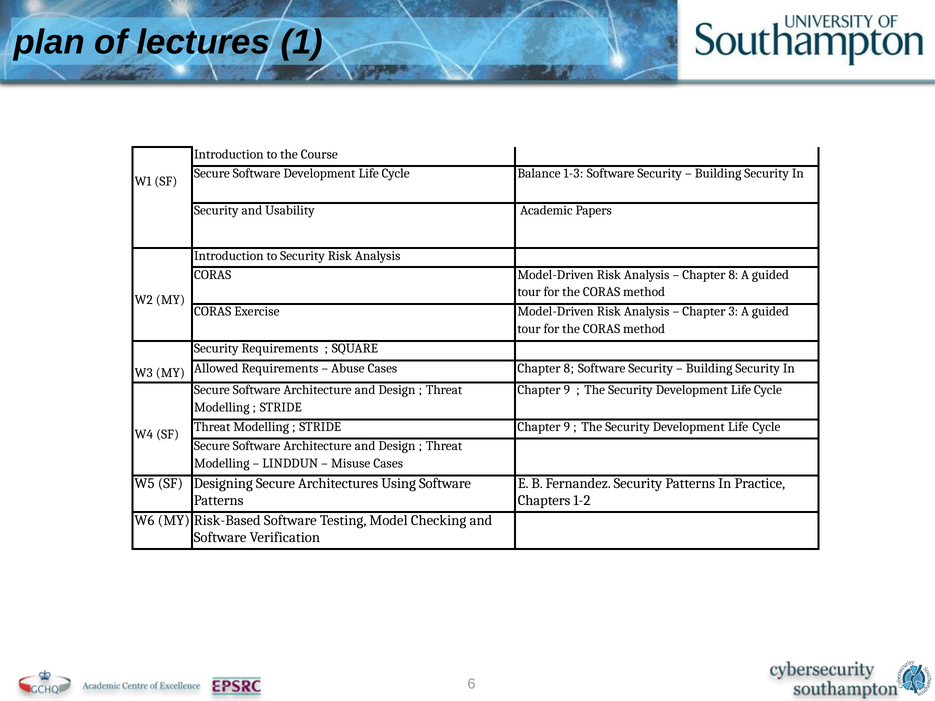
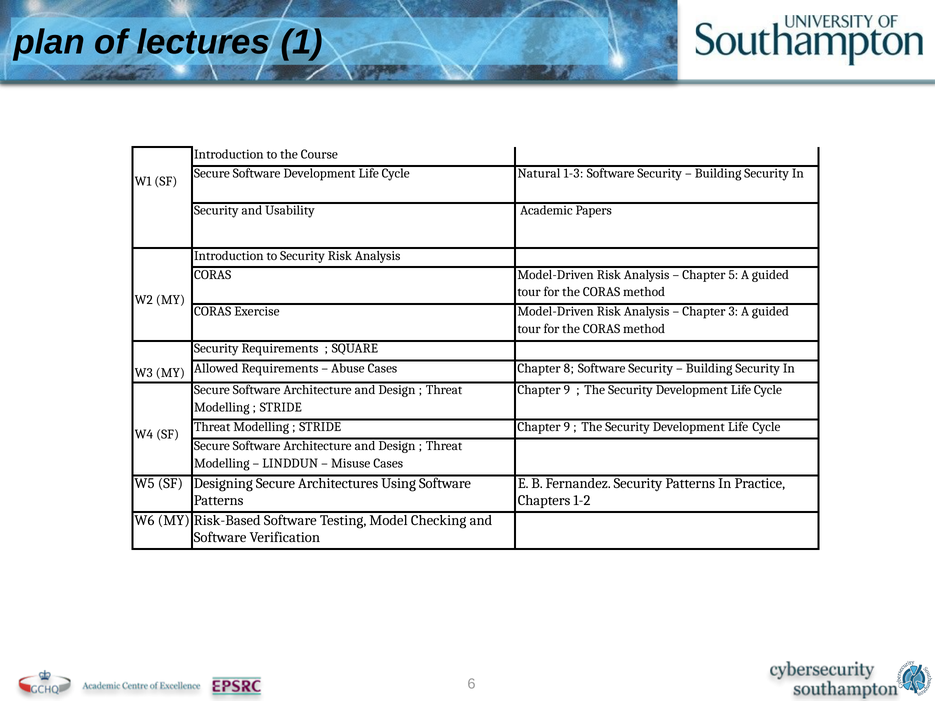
Balance: Balance -> Natural
8 at (733, 275): 8 -> 5
